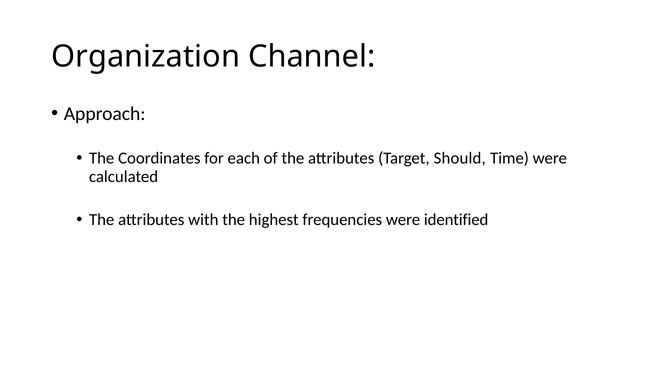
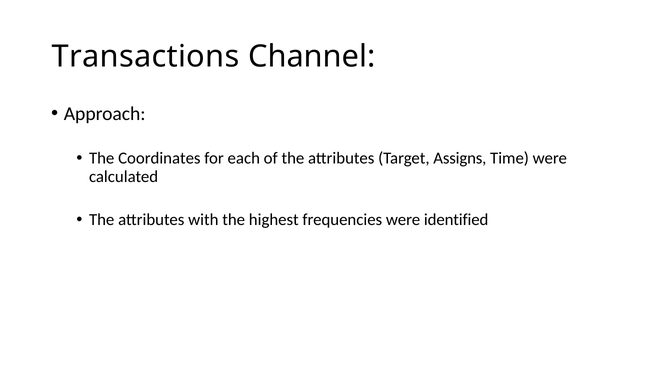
Organization: Organization -> Transactions
Should: Should -> Assigns
